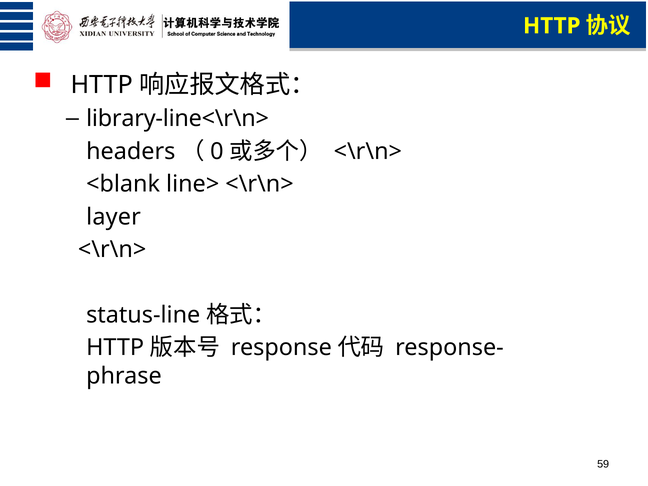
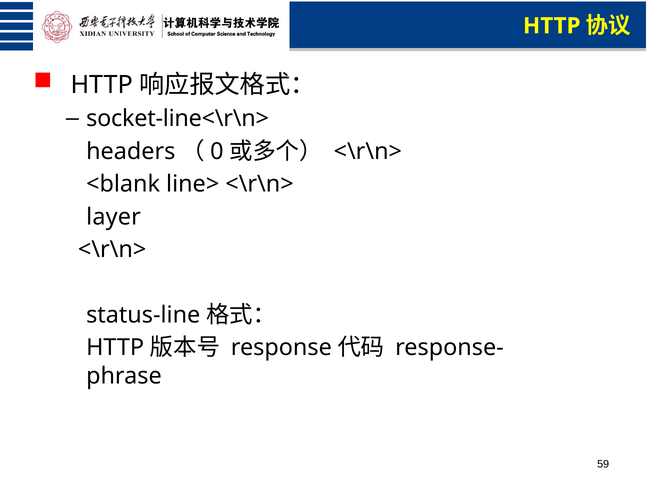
library-line<\r\n>: library-line<\r\n> -> socket-line<\r\n>
